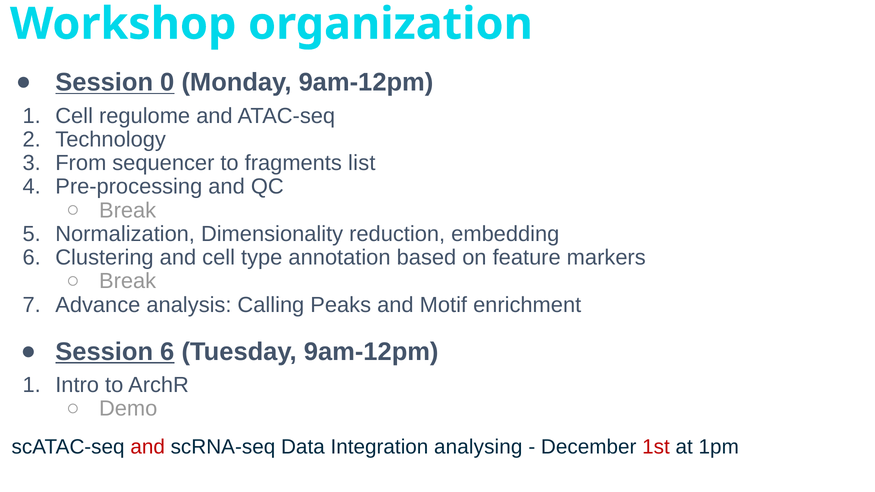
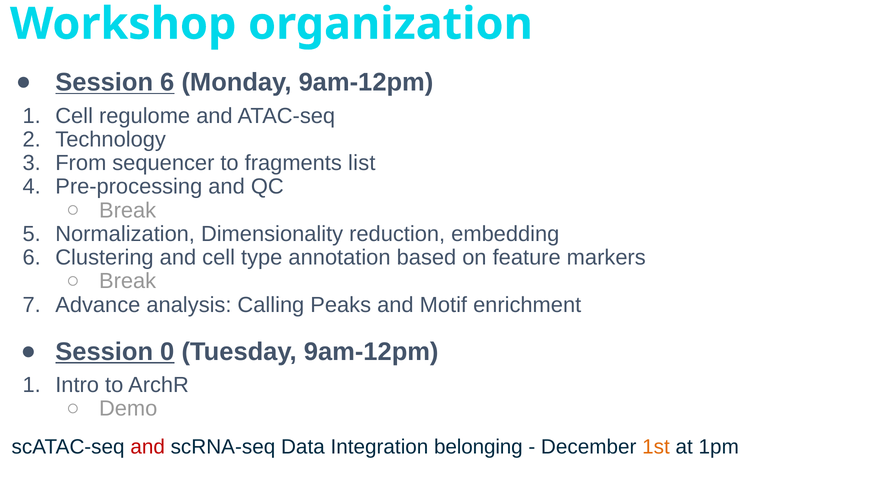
Session 0: 0 -> 6
Session 6: 6 -> 0
analysing: analysing -> belonging
1st colour: red -> orange
